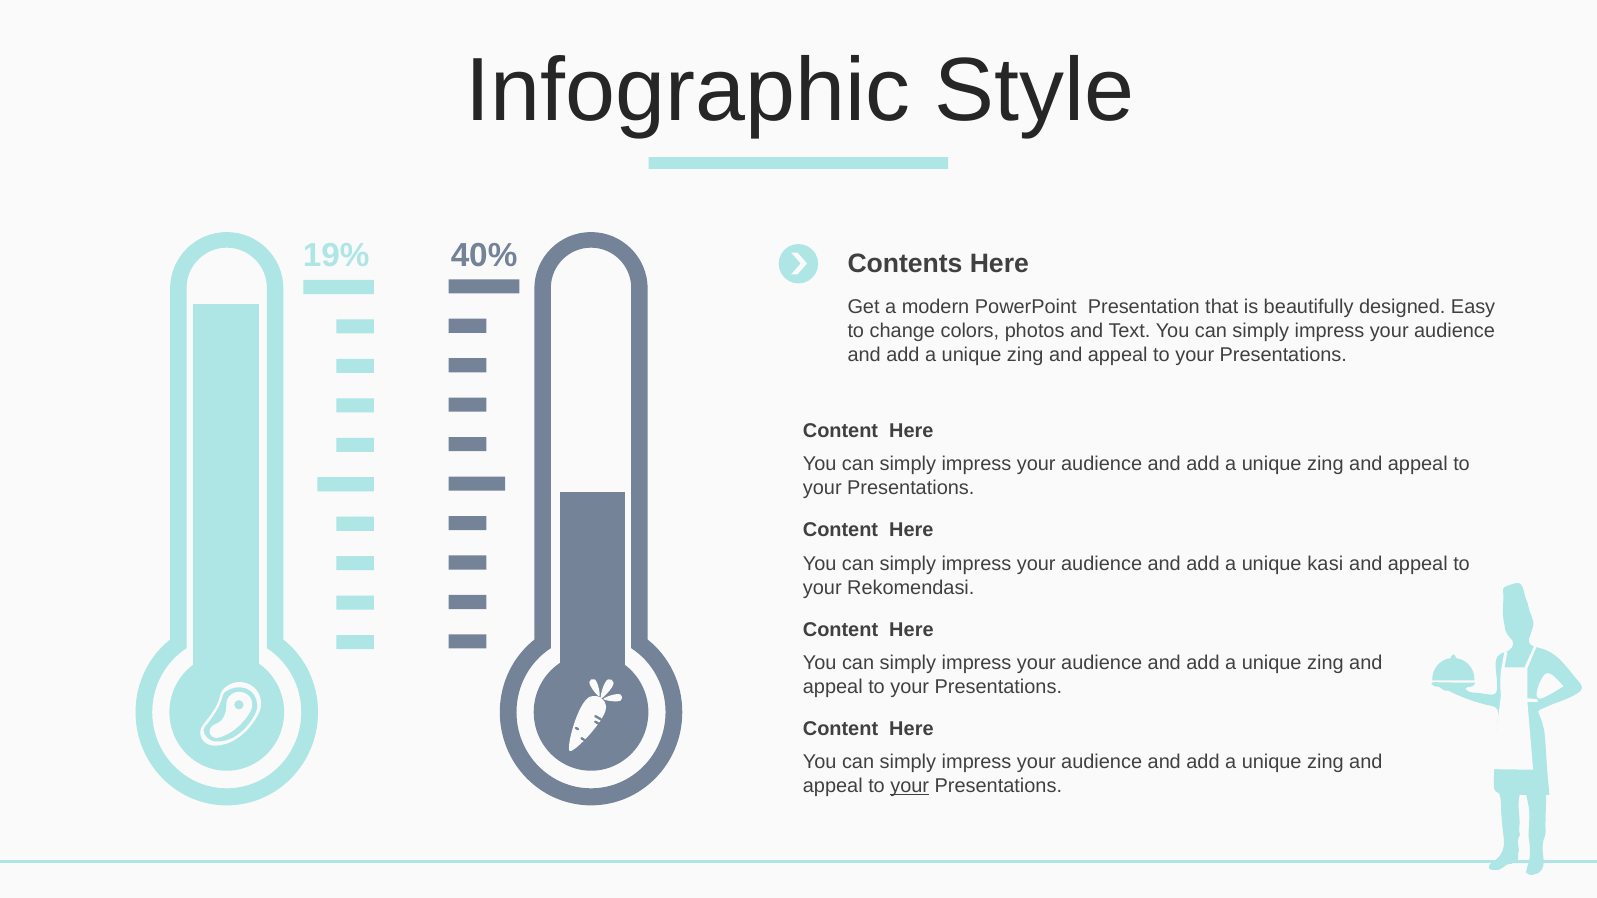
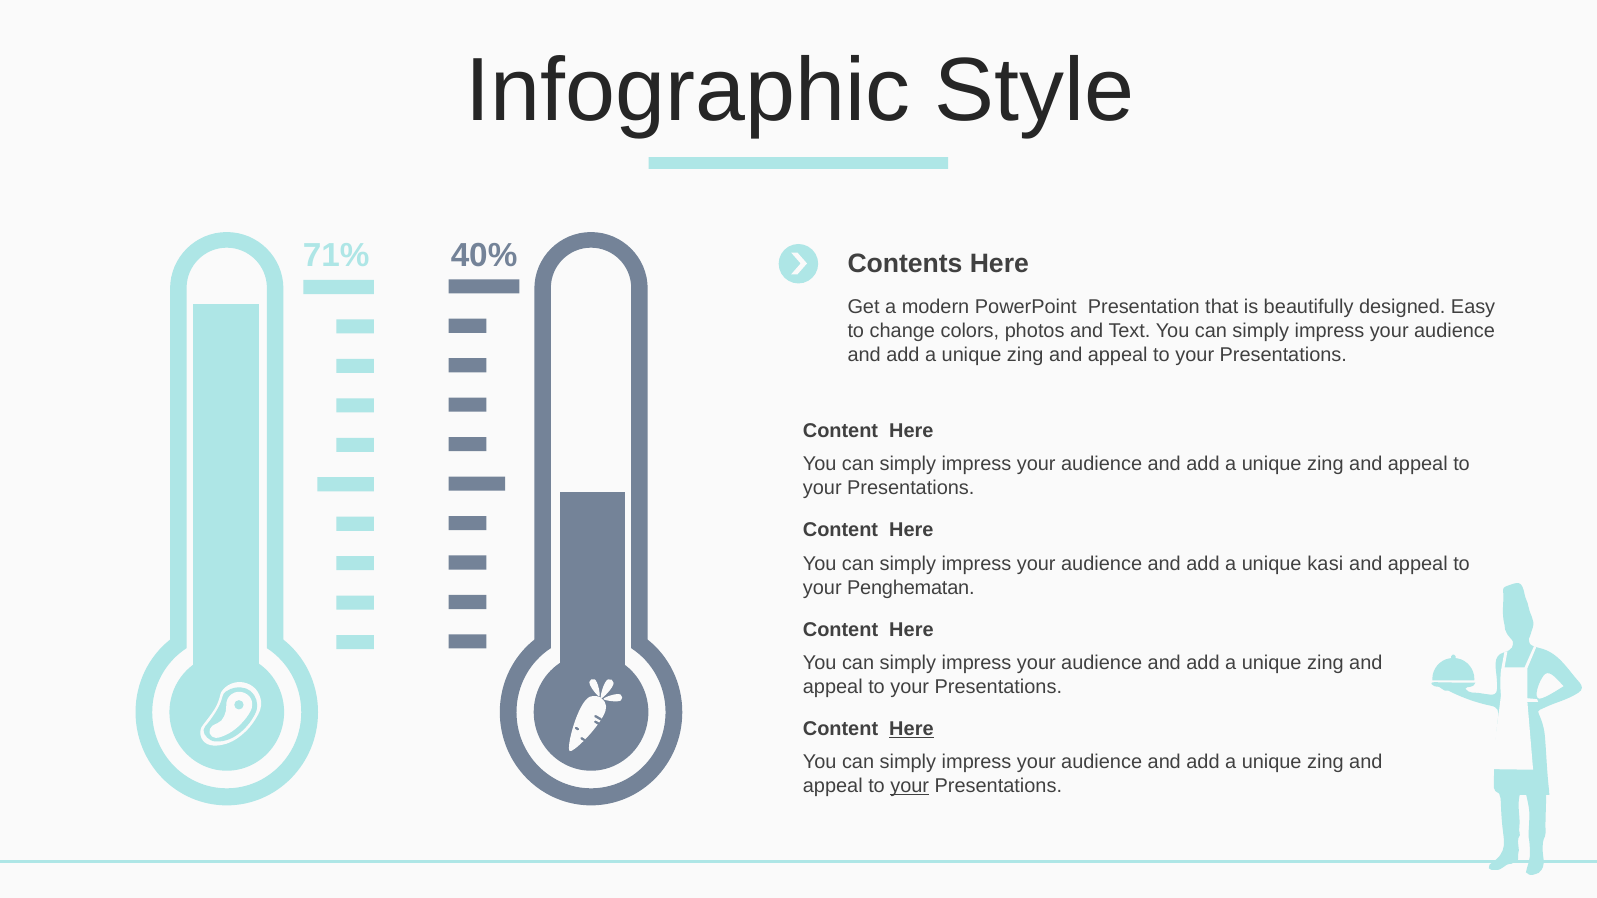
19%: 19% -> 71%
Rekomendasi: Rekomendasi -> Penghematan
Here at (911, 729) underline: none -> present
